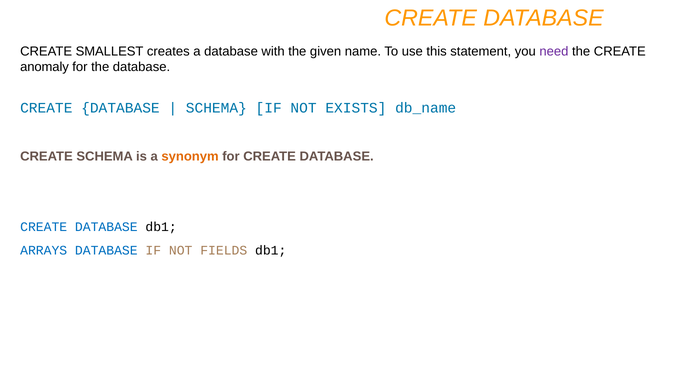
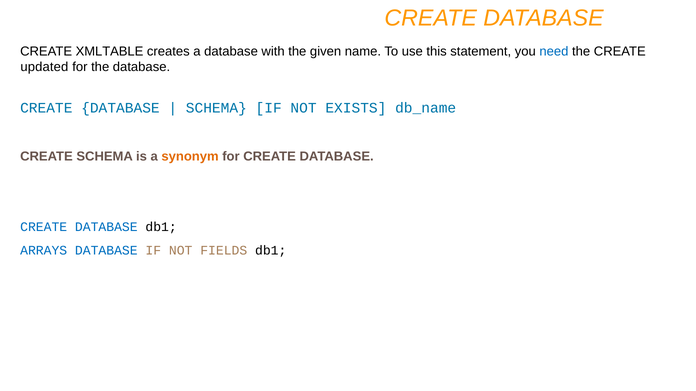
SMALLEST: SMALLEST -> XMLTABLE
need colour: purple -> blue
anomaly: anomaly -> updated
